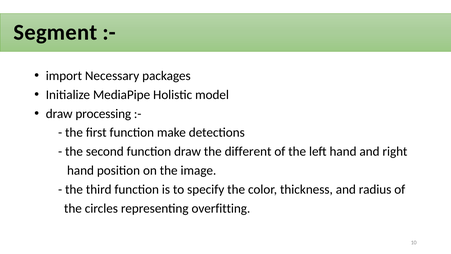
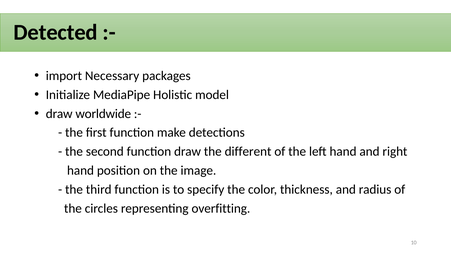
Segment: Segment -> Detected
processing: processing -> worldwide
